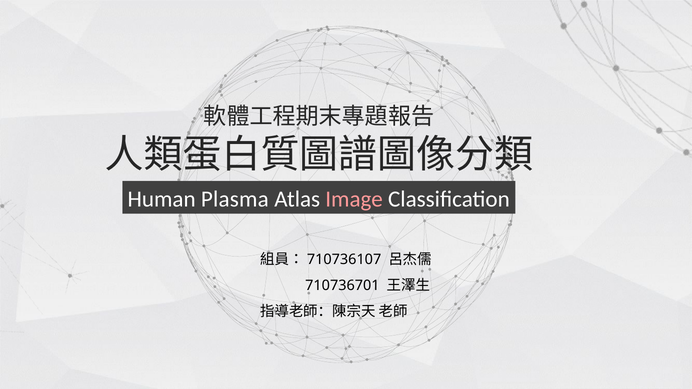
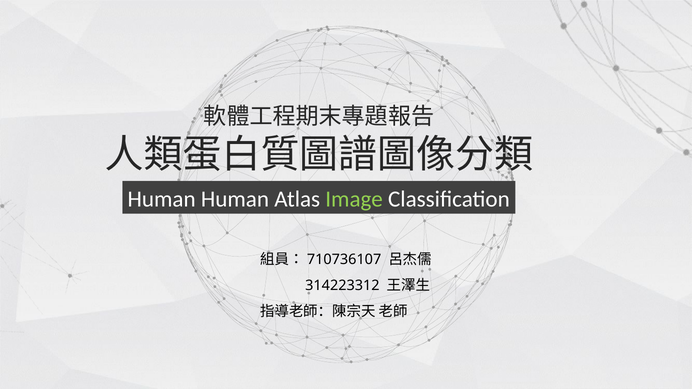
Human Plasma: Plasma -> Human
Image colour: pink -> light green
710736701: 710736701 -> 314223312
